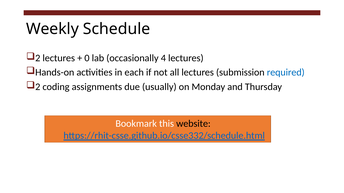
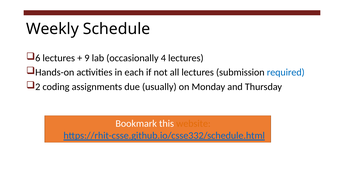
2 at (38, 58): 2 -> 6
0: 0 -> 9
website colour: black -> orange
